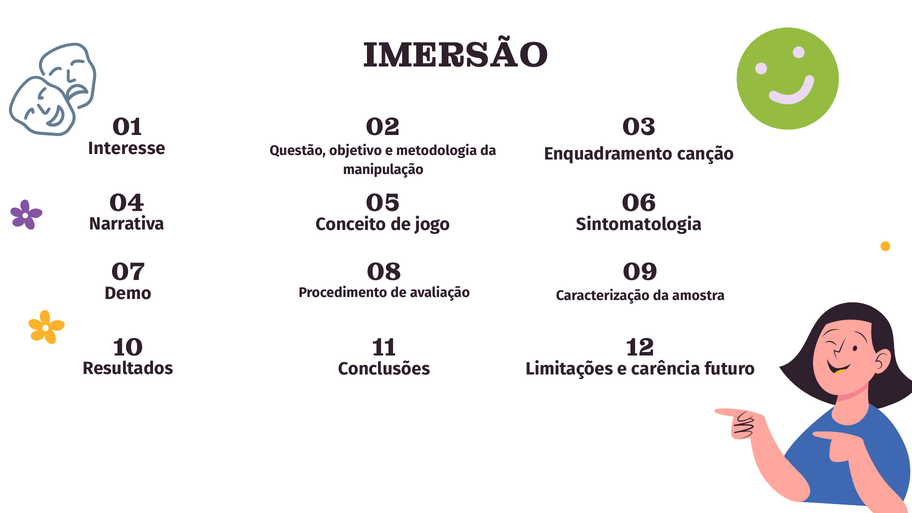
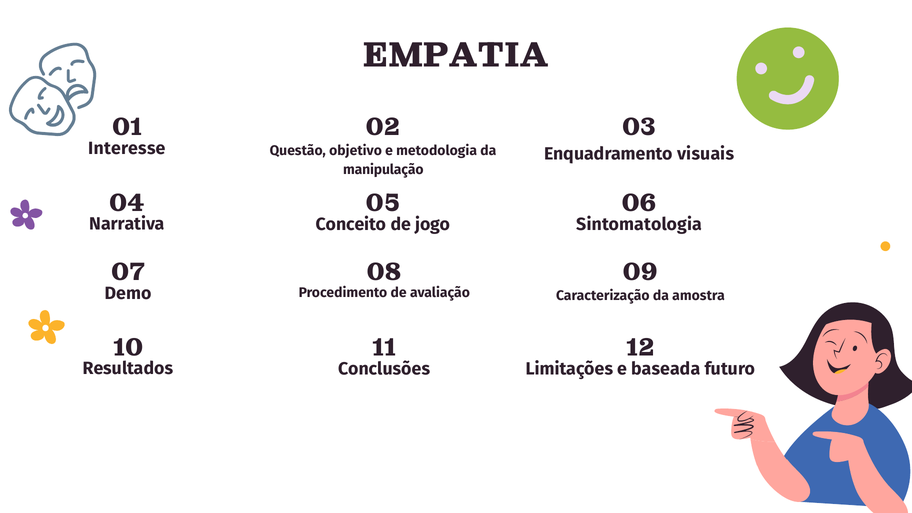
IMERSÃO: IMERSÃO -> EMPATIA
canção: canção -> visuais
carência: carência -> baseada
